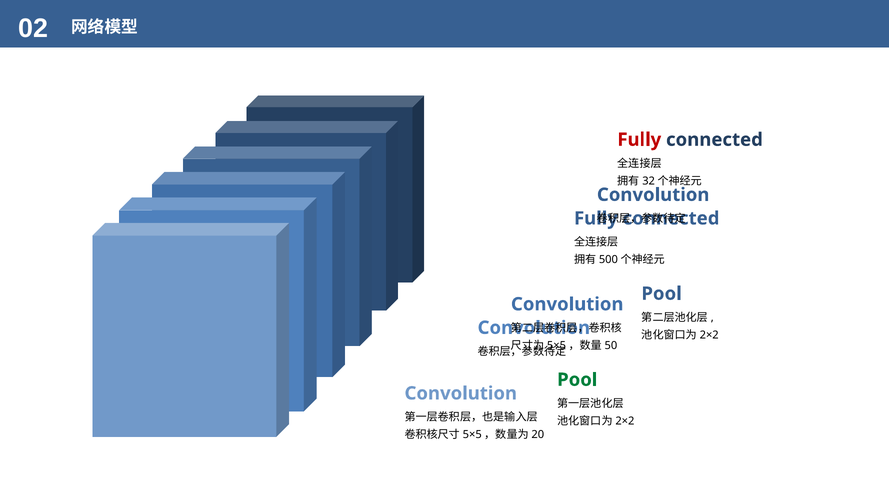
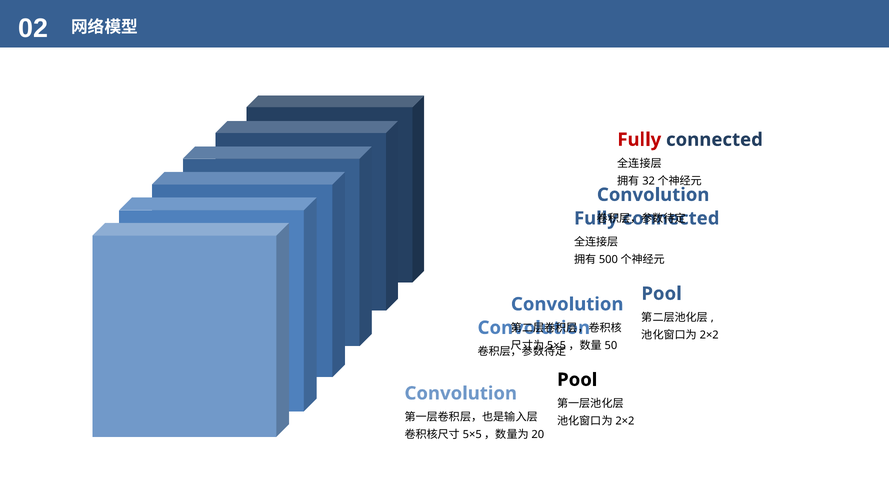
Pool at (577, 380) colour: green -> black
